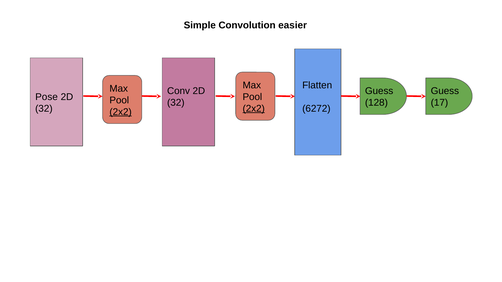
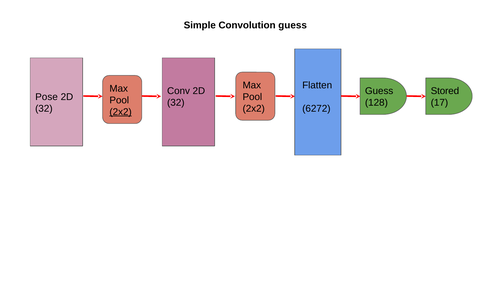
Convolution easier: easier -> guess
Guess at (445, 91): Guess -> Stored
2x2 at (254, 109) underline: present -> none
